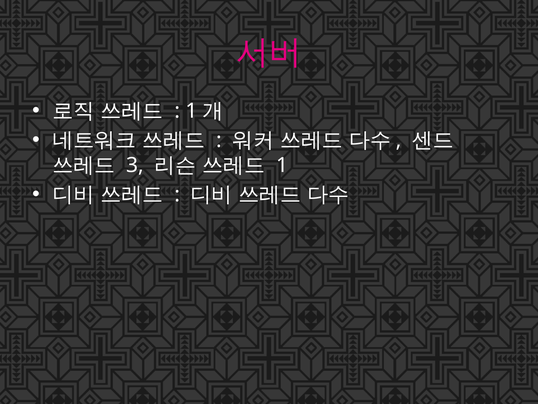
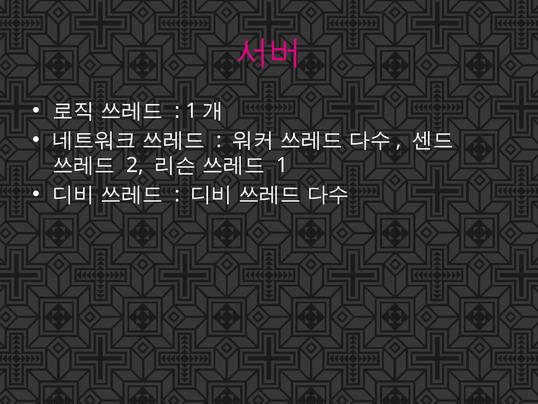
3: 3 -> 2
